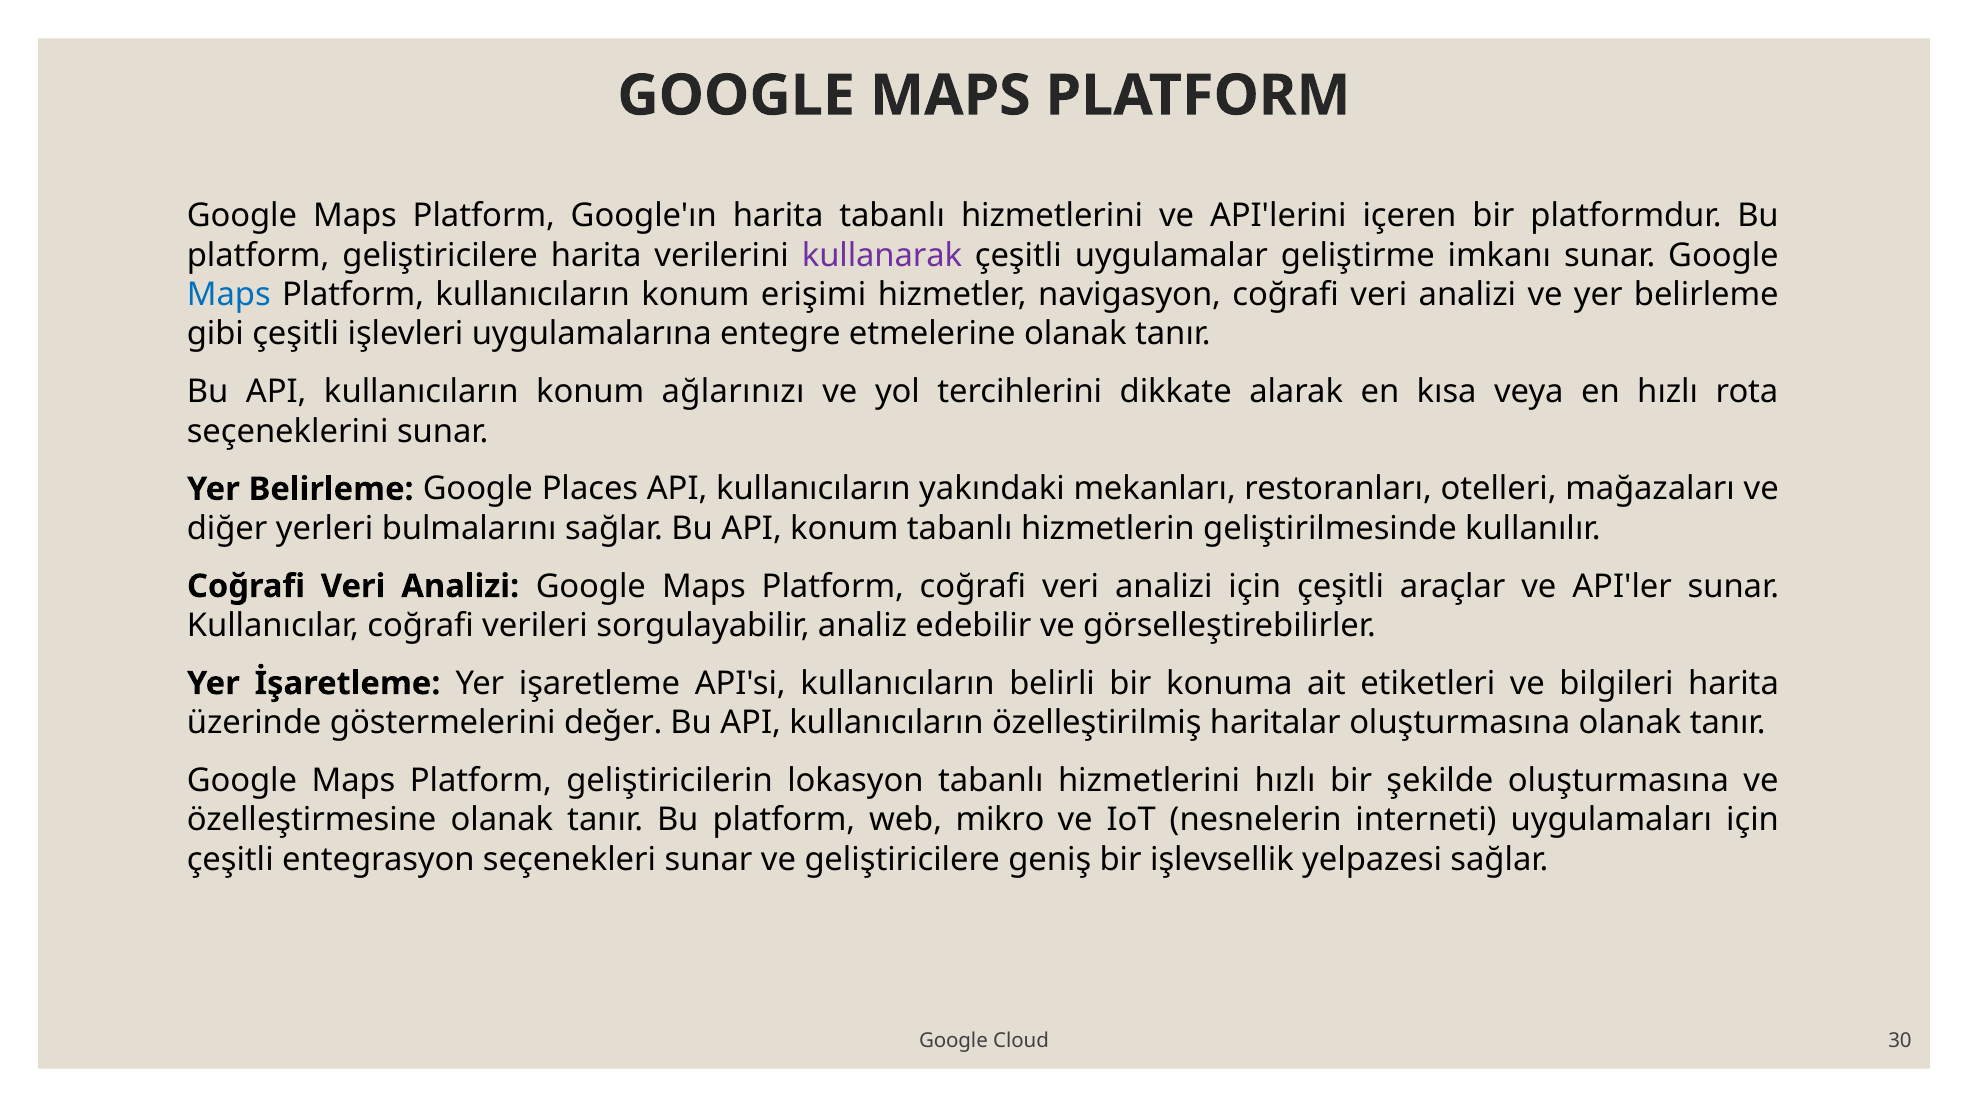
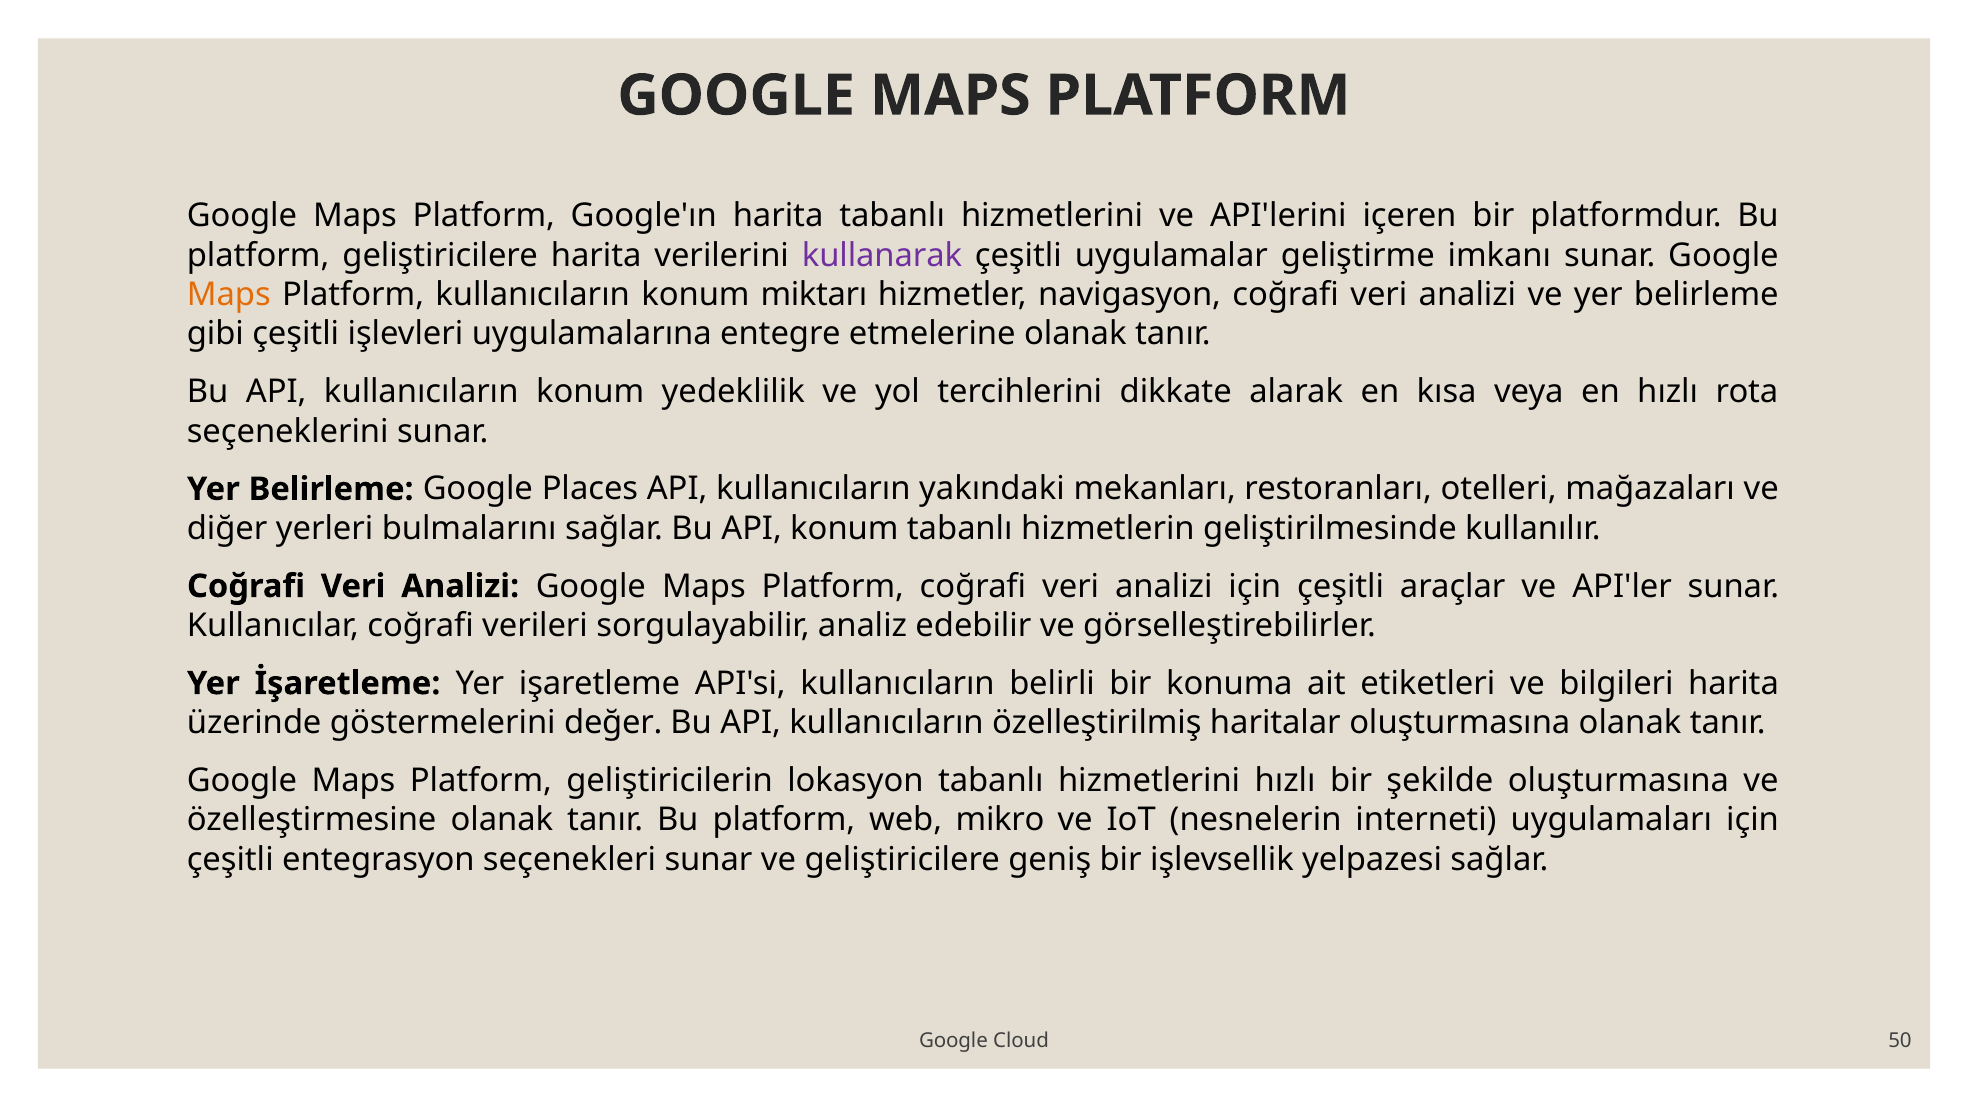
Maps at (229, 295) colour: blue -> orange
erişimi: erişimi -> miktarı
ağlarınızı: ağlarınızı -> yedeklilik
30: 30 -> 50
